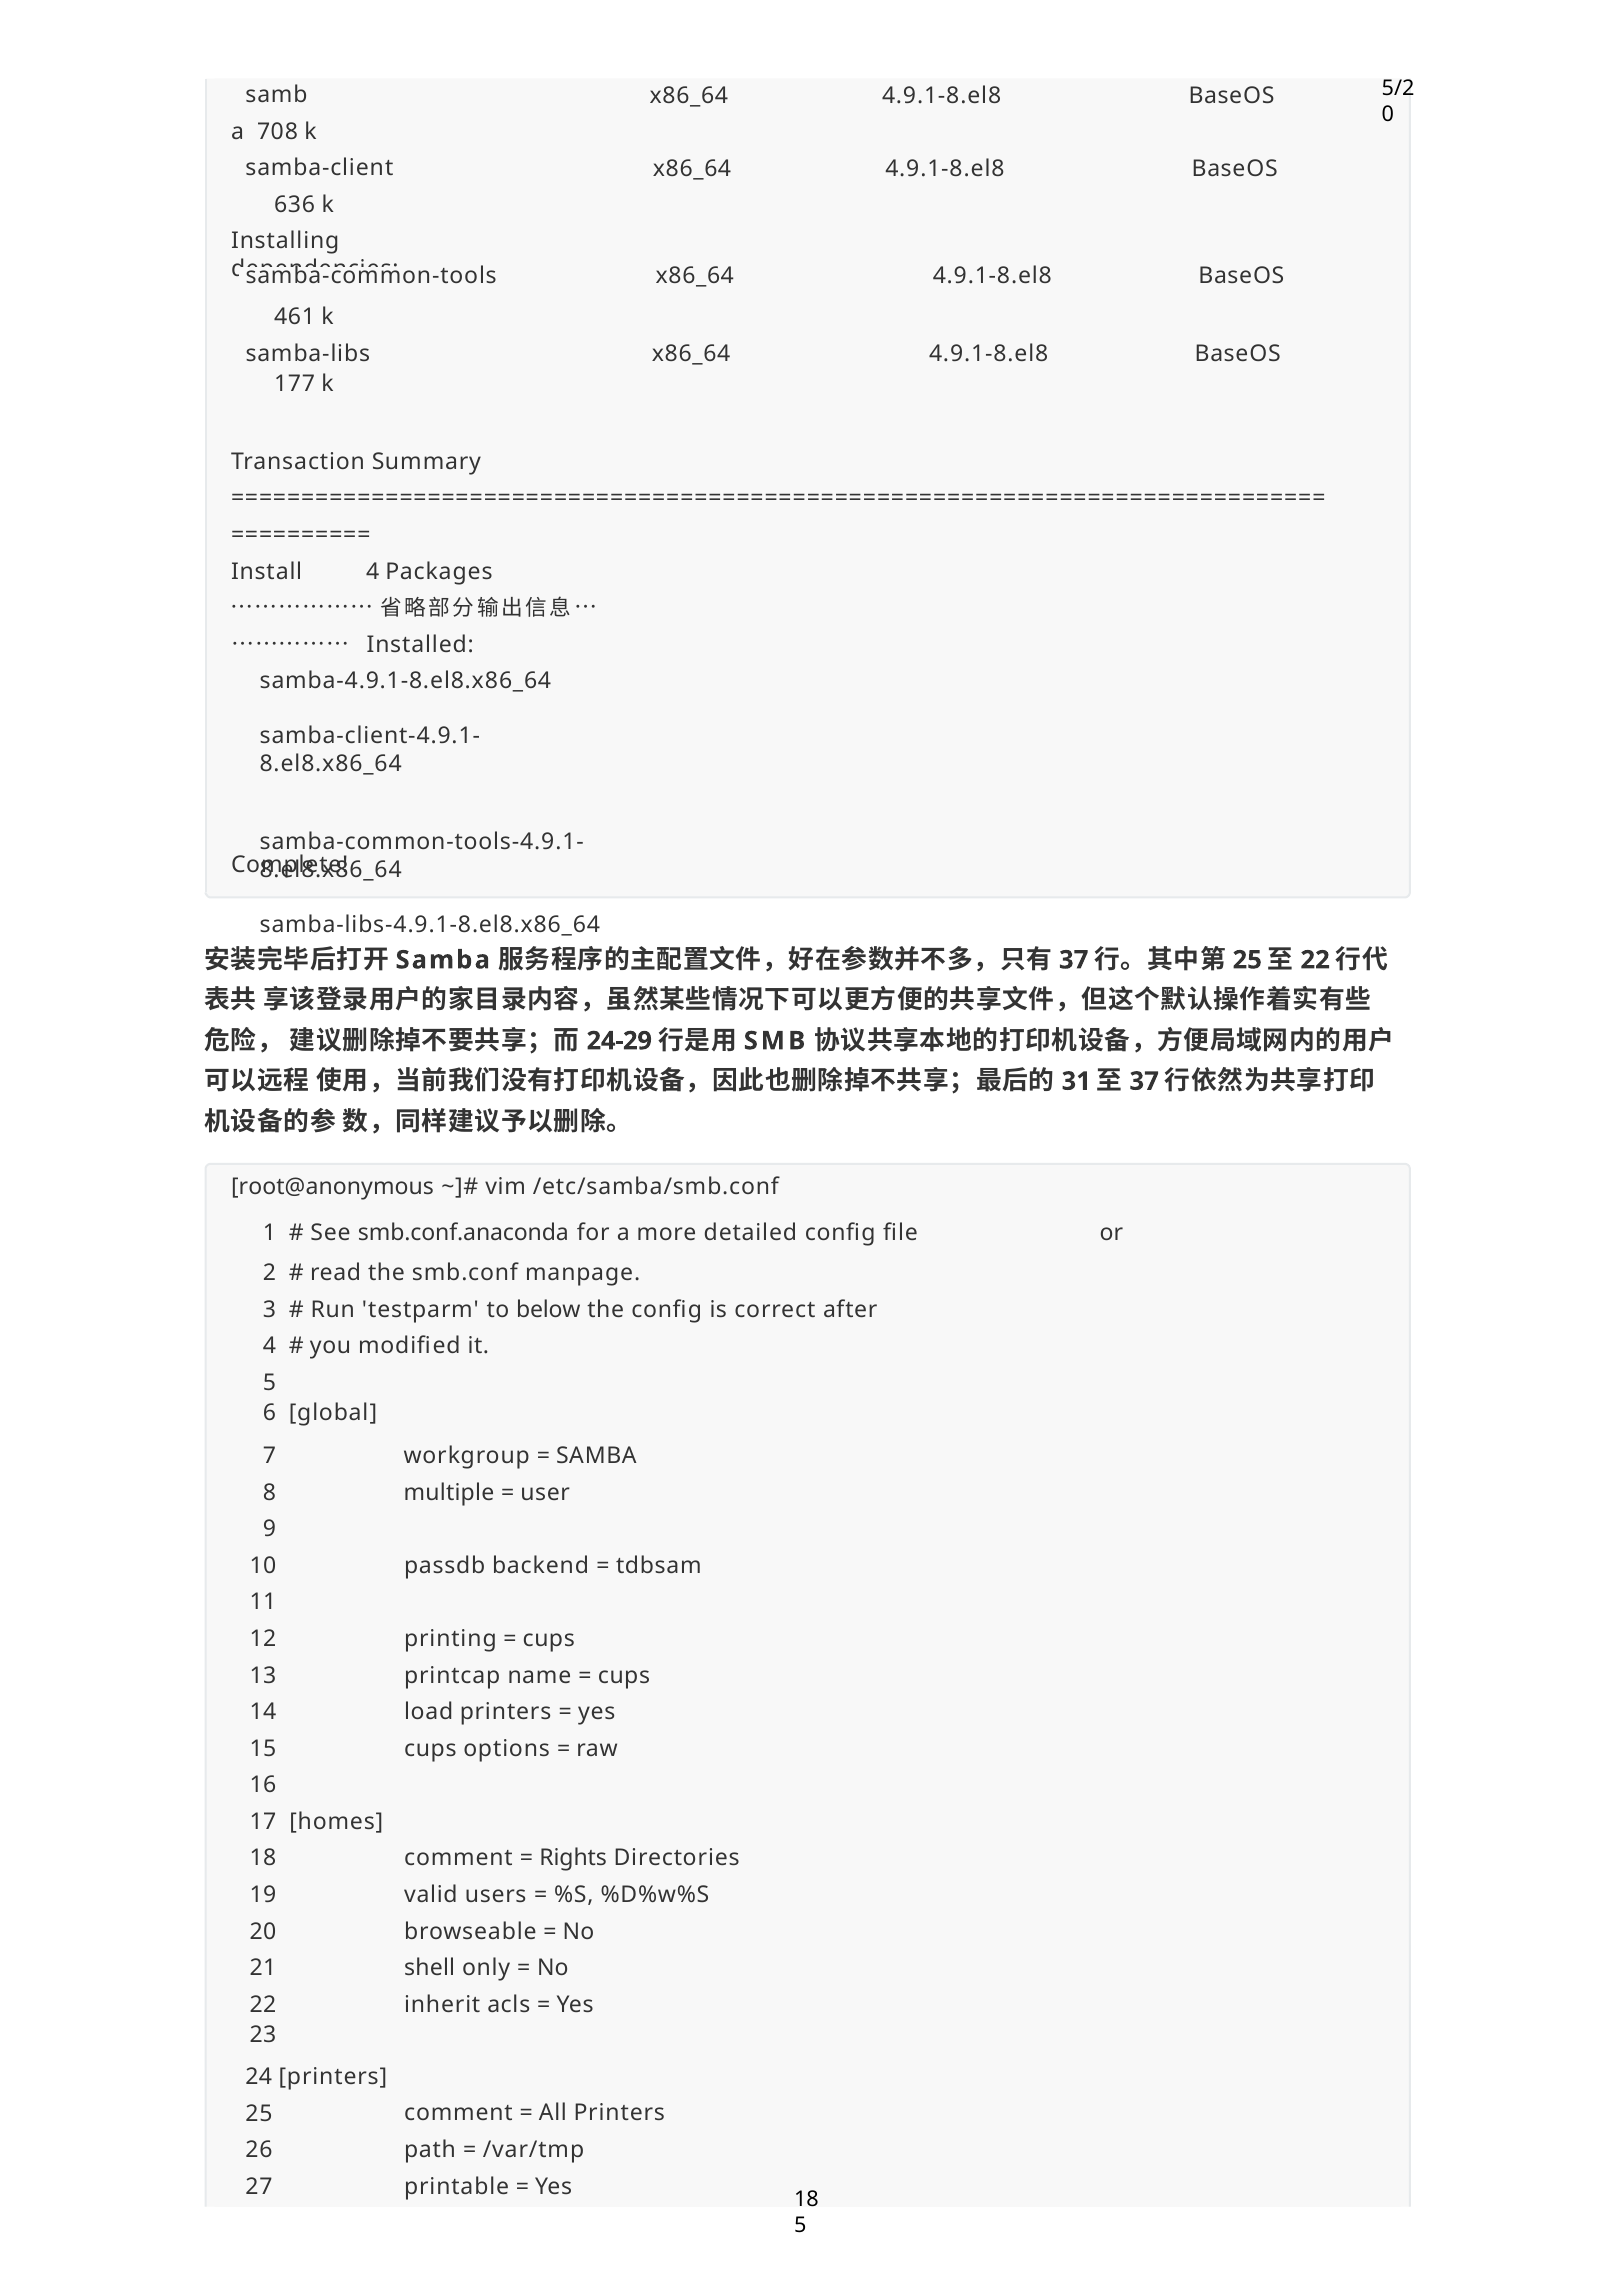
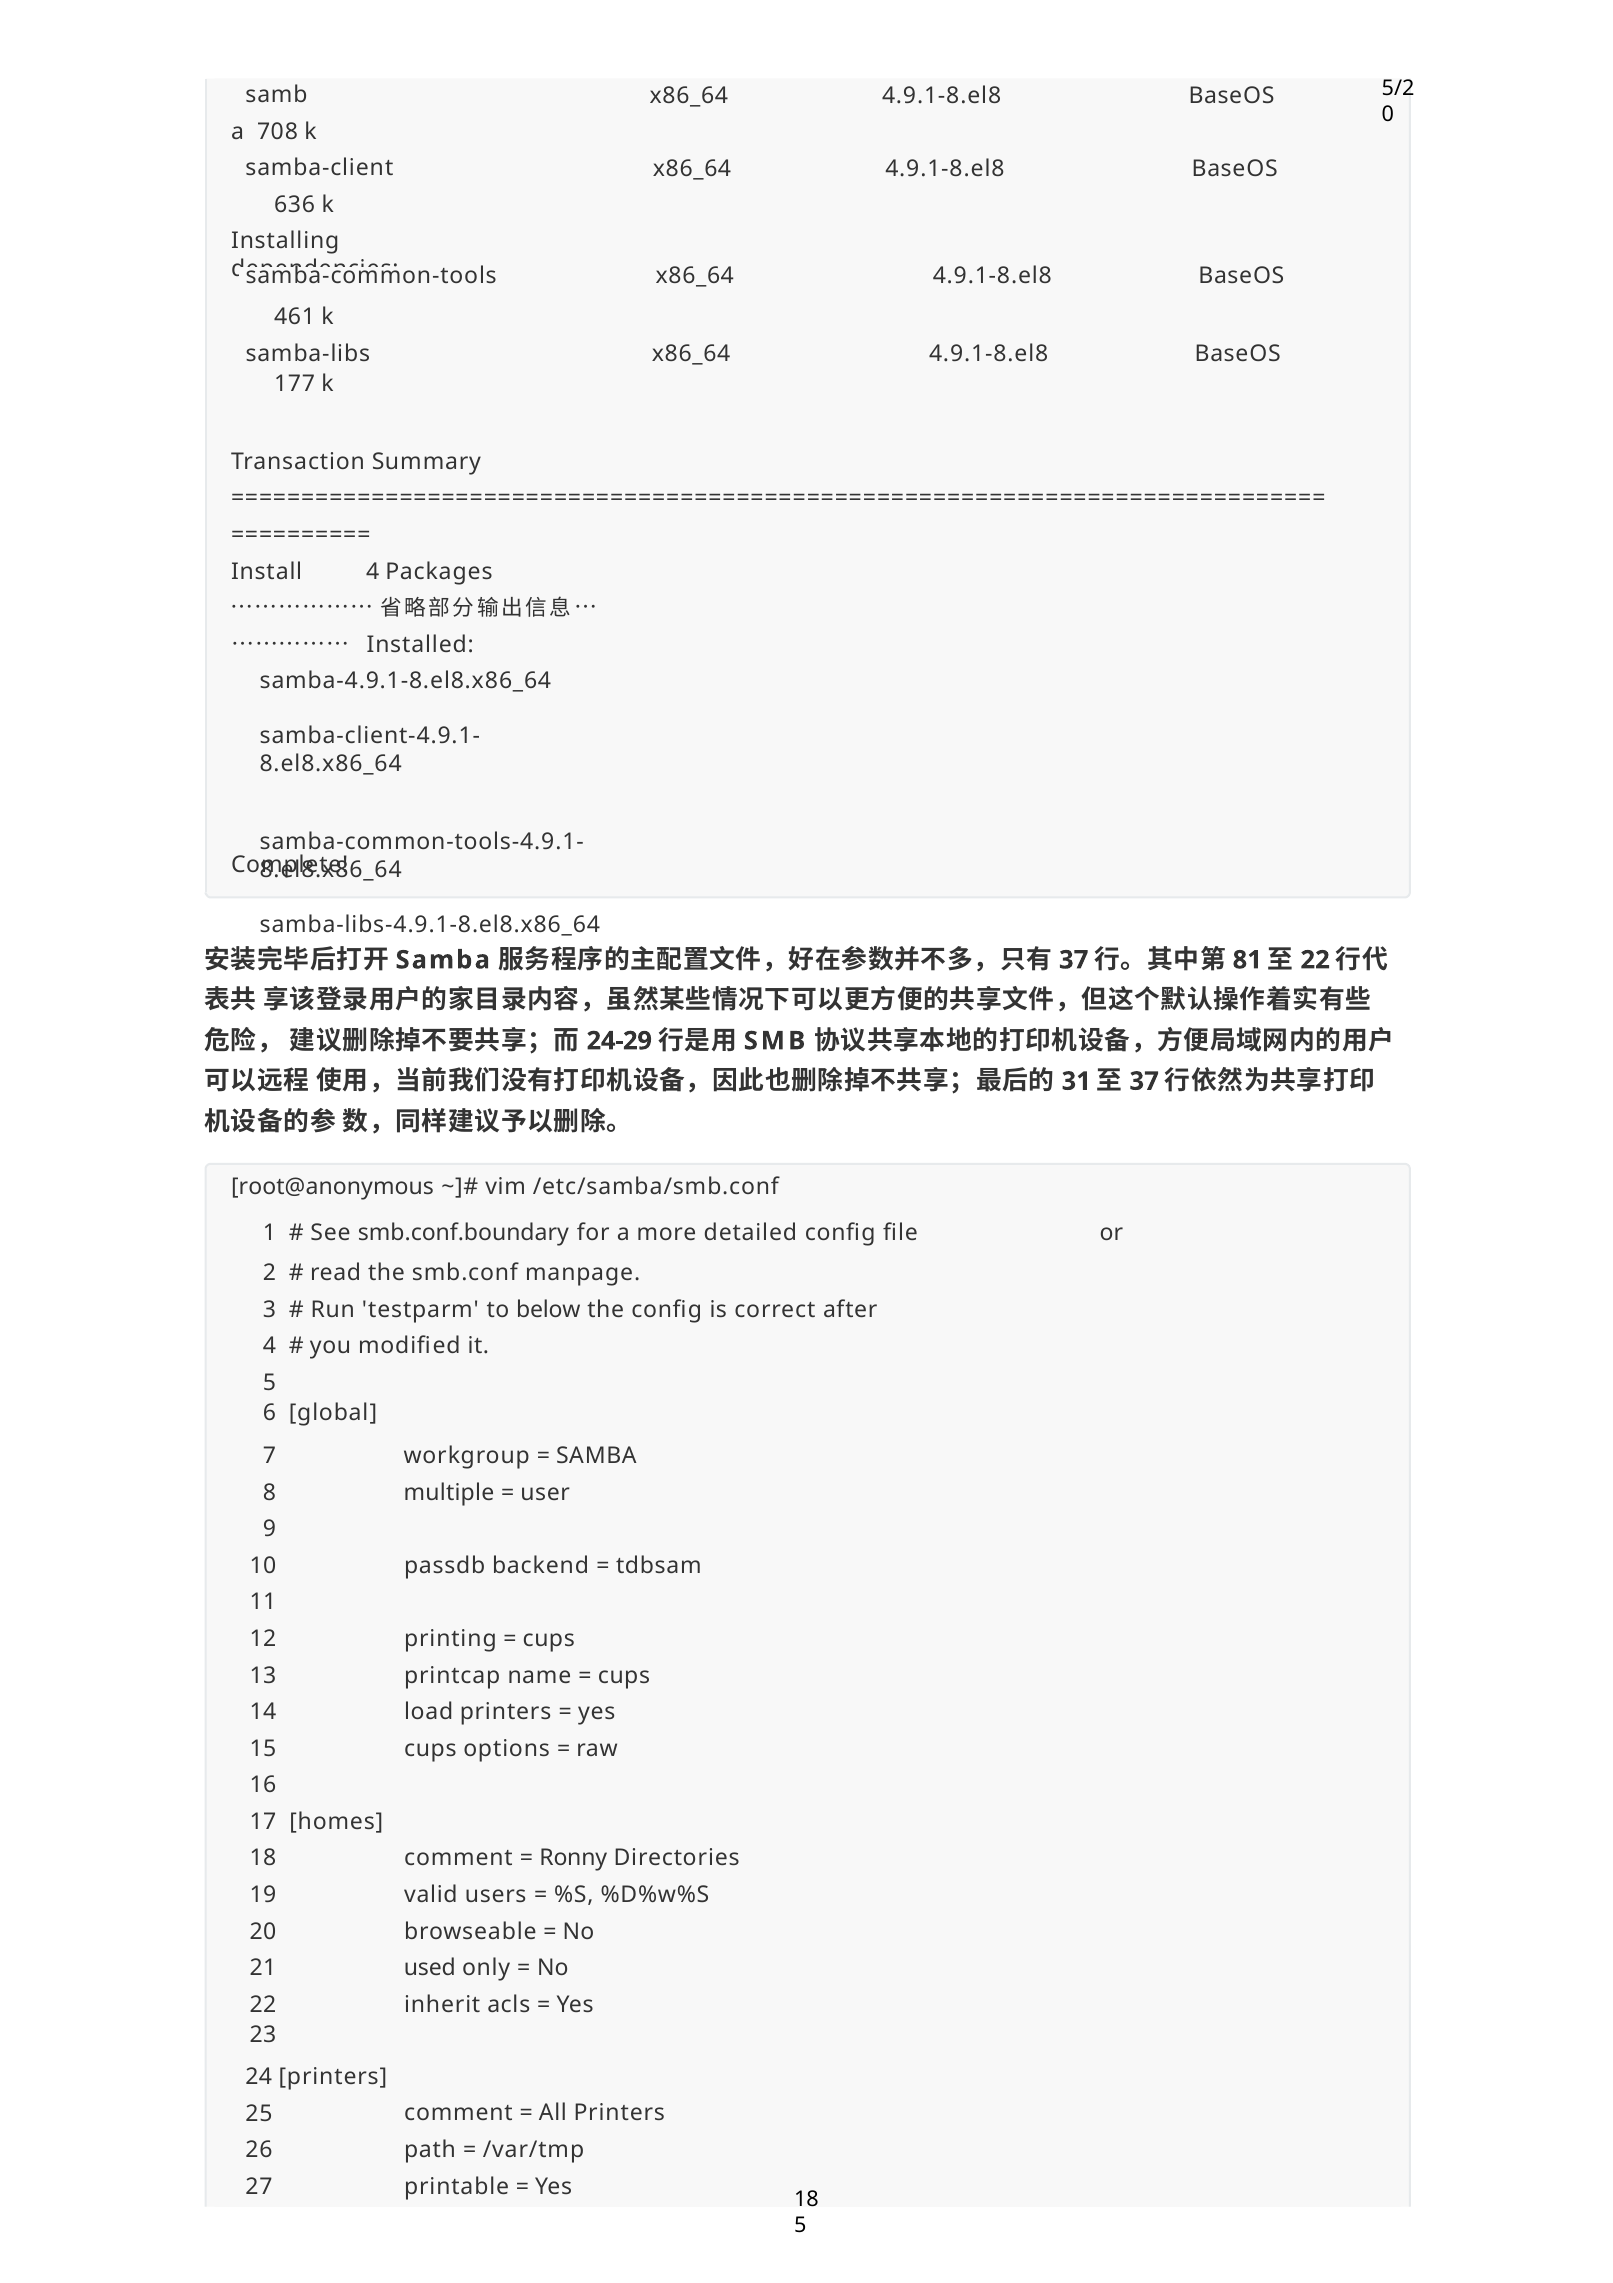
25 at (1247, 960): 25 -> 81
smb.conf.anaconda: smb.conf.anaconda -> smb.conf.boundary
Rights: Rights -> Ronny
shell: shell -> used
